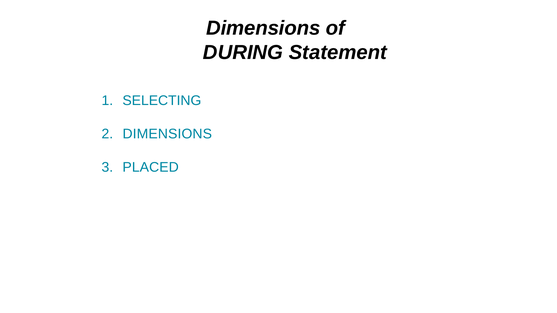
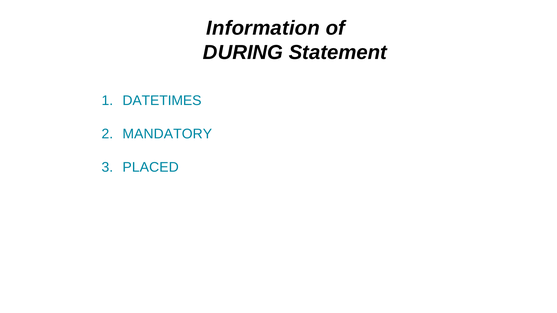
Dimensions at (263, 28): Dimensions -> Information
SELECTING: SELECTING -> DATETIMES
DIMENSIONS at (167, 134): DIMENSIONS -> MANDATORY
